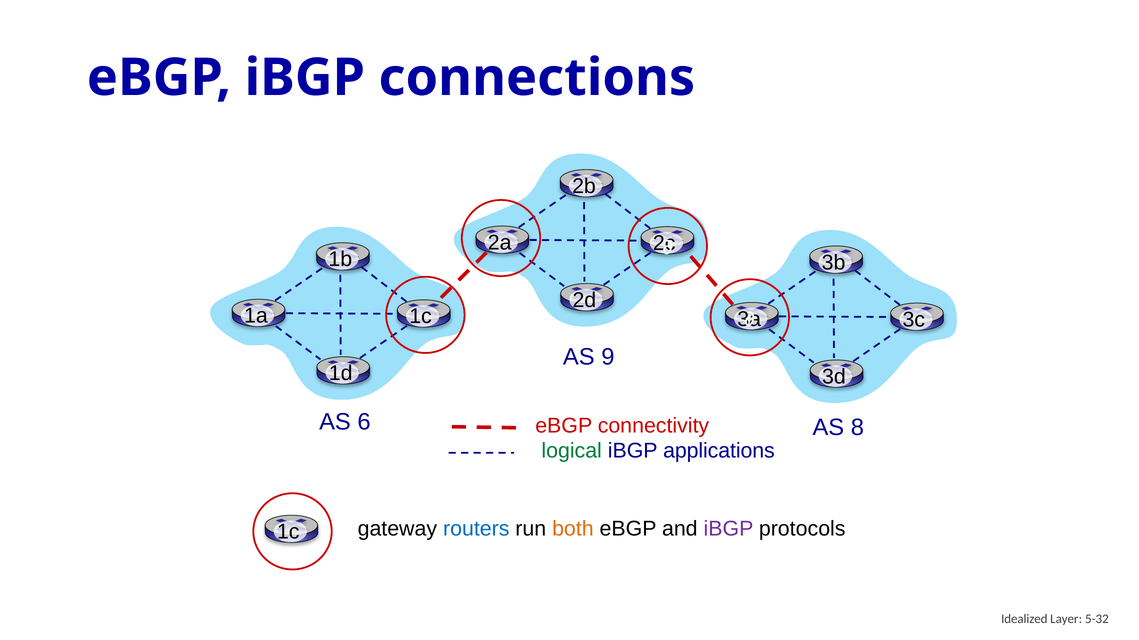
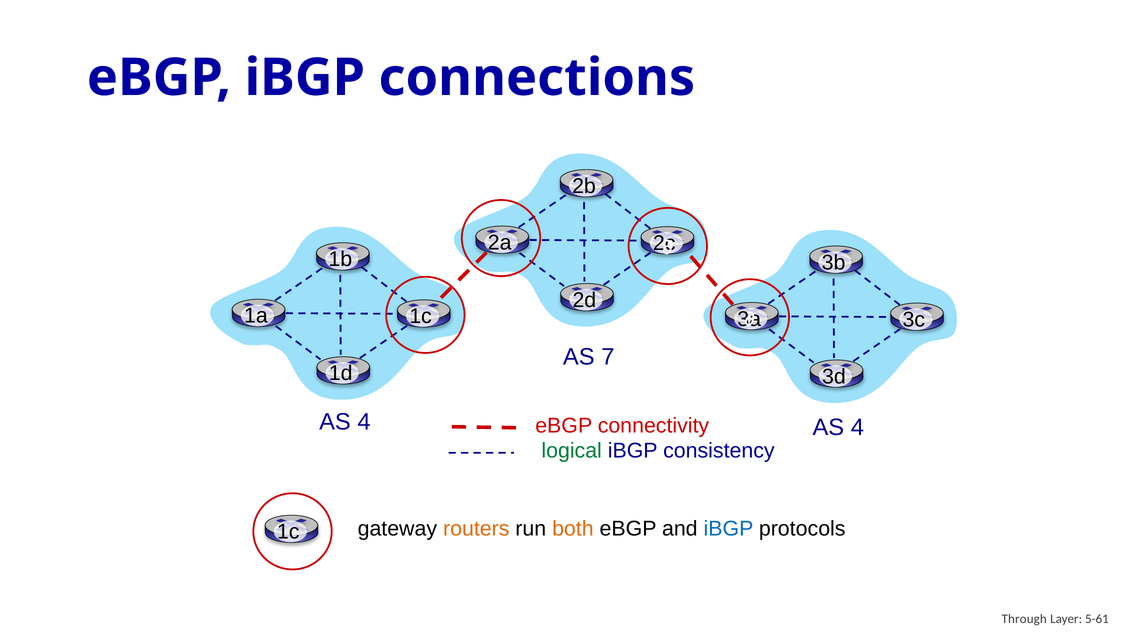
9: 9 -> 7
6 at (364, 423): 6 -> 4
8 at (857, 428): 8 -> 4
applications: applications -> consistency
routers colour: blue -> orange
iBGP at (729, 529) colour: purple -> blue
Idealized: Idealized -> Through
5-32: 5-32 -> 5-61
